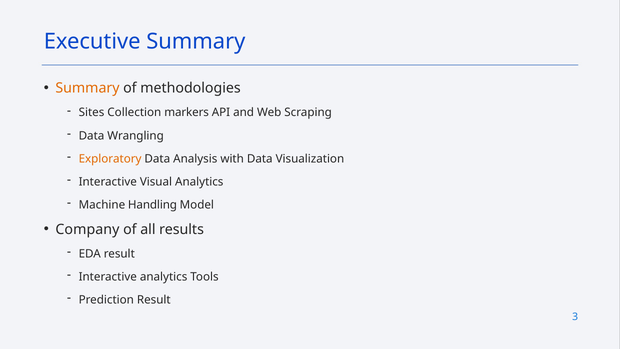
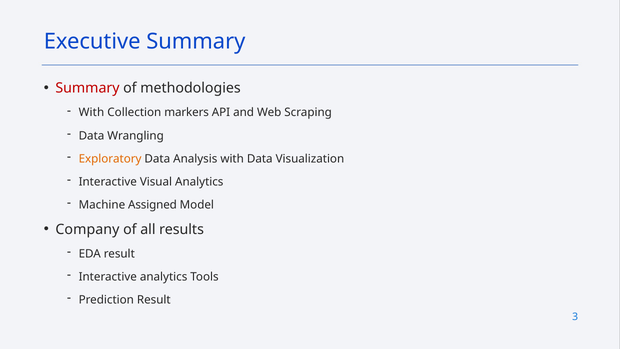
Summary at (87, 88) colour: orange -> red
Sites at (92, 113): Sites -> With
Handling: Handling -> Assigned
